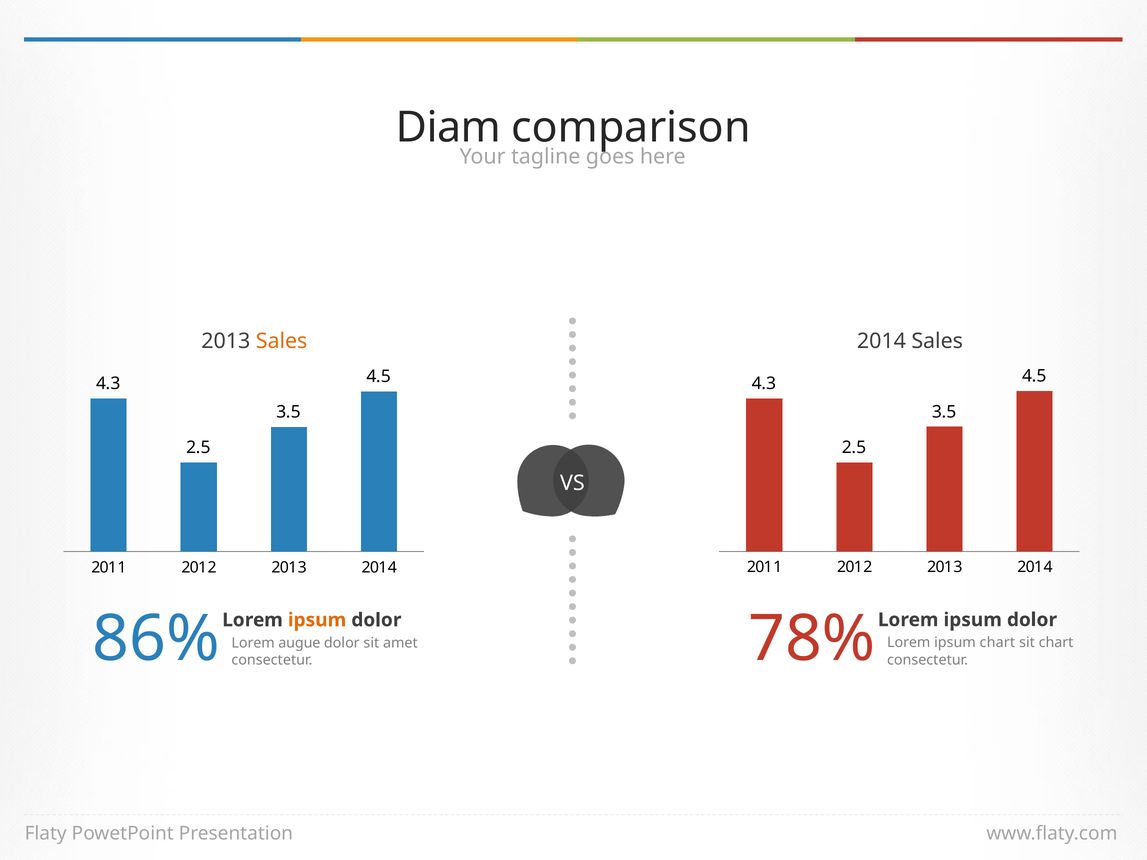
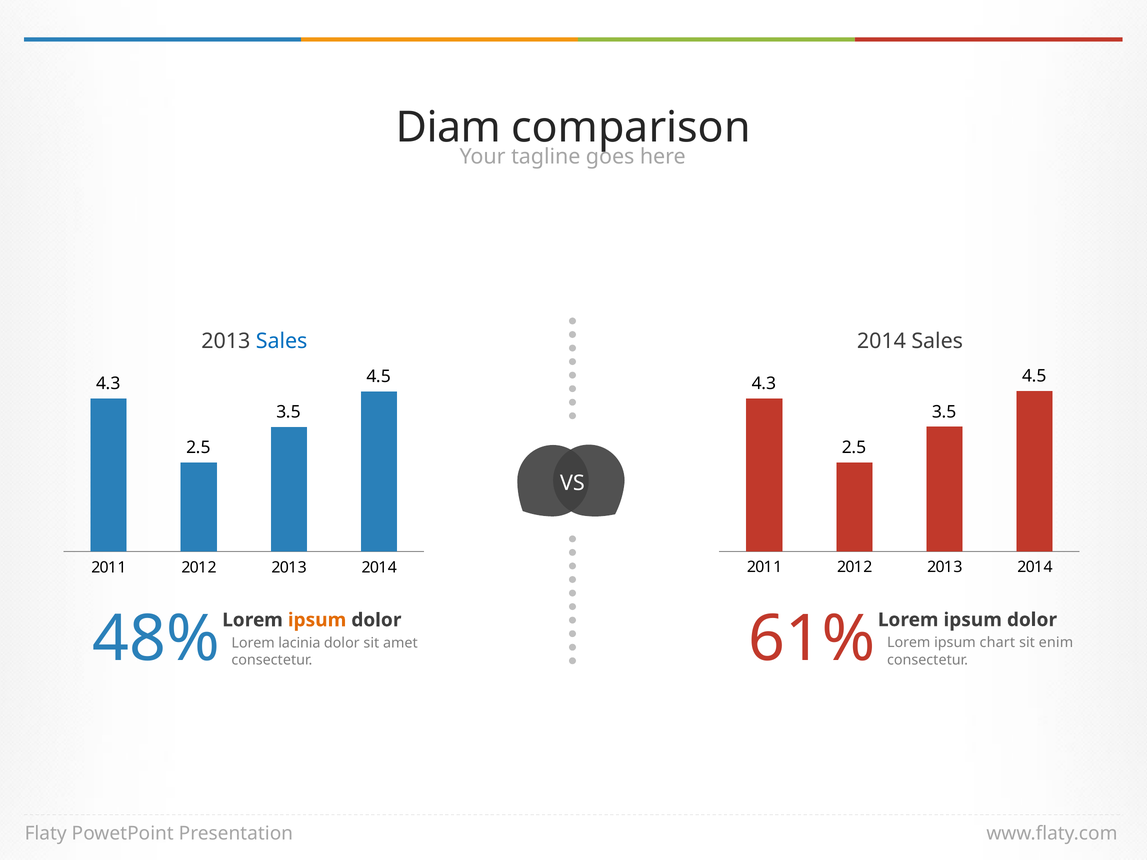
Sales at (282, 341) colour: orange -> blue
78%: 78% -> 61%
86%: 86% -> 48%
sit chart: chart -> enim
augue: augue -> lacinia
